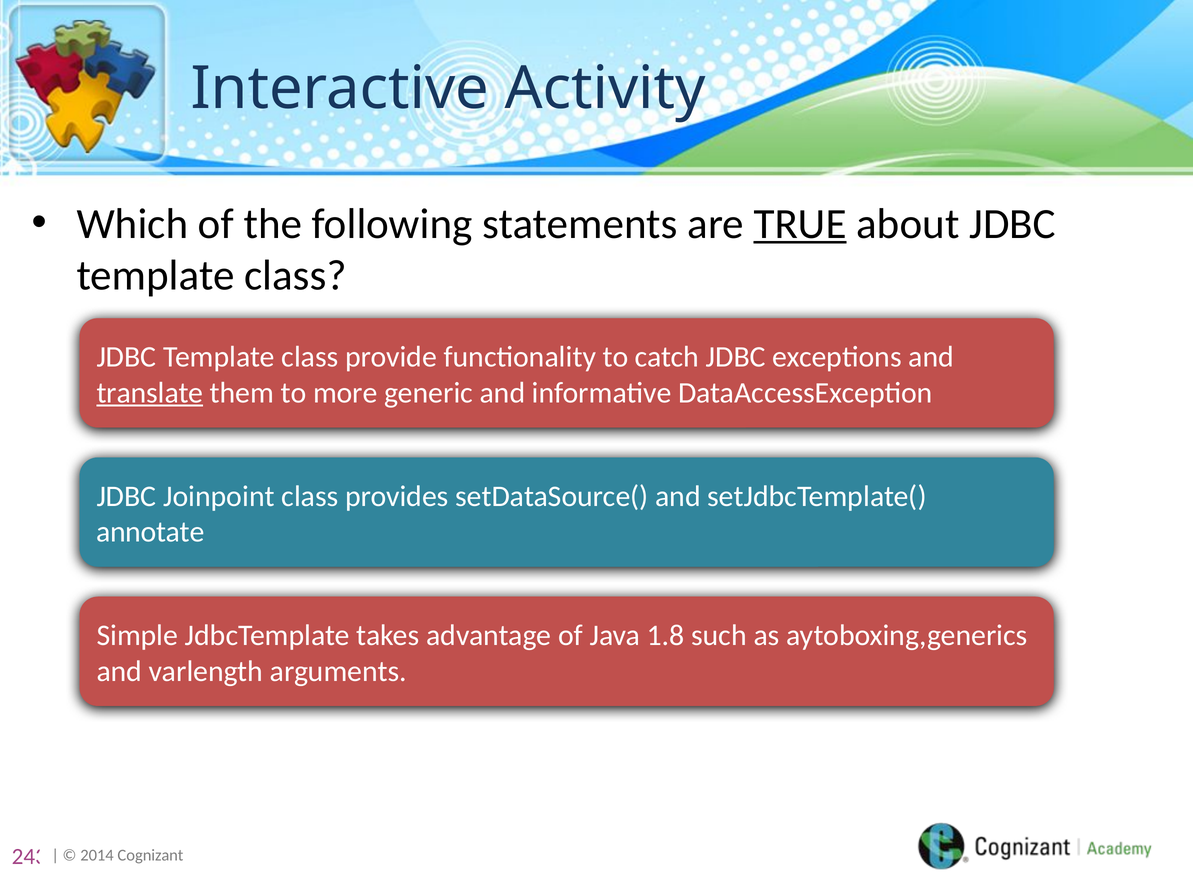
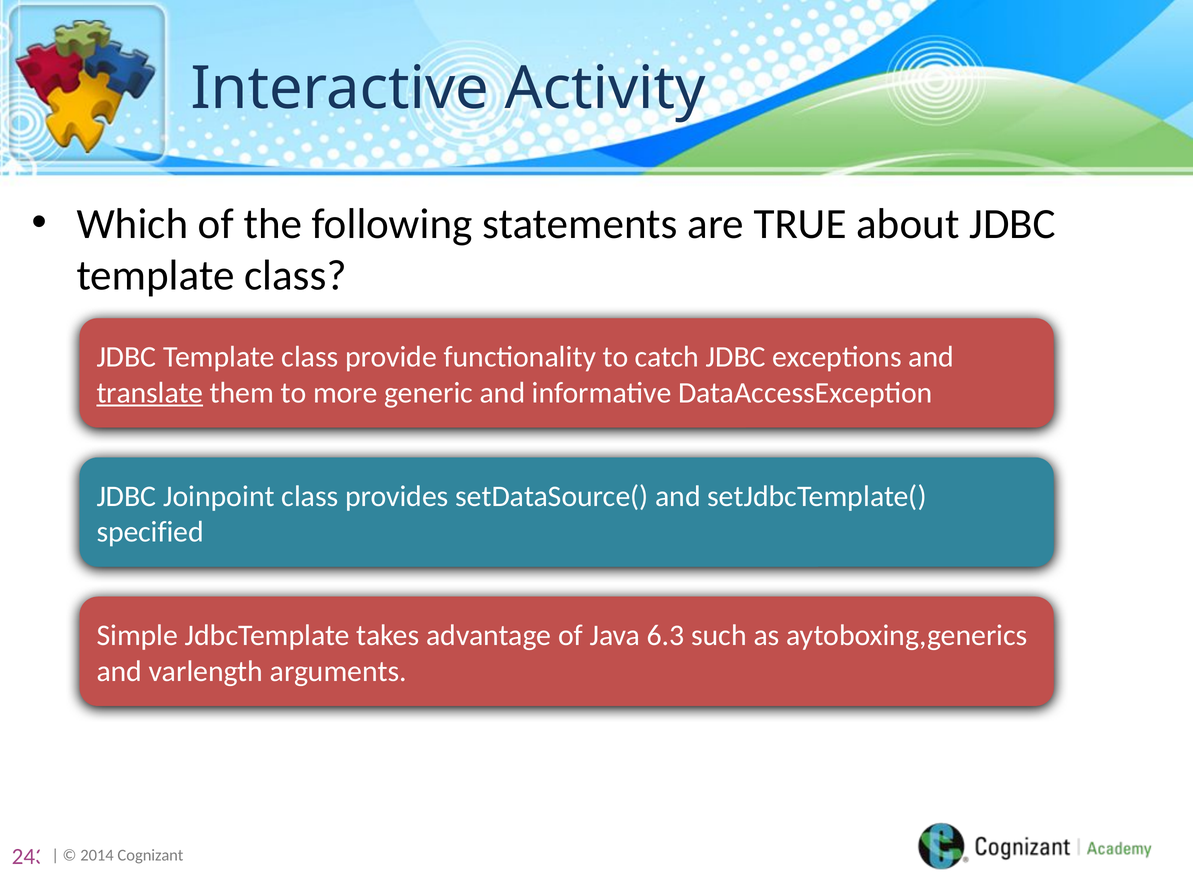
TRUE underline: present -> none
annotate: annotate -> specified
1.8: 1.8 -> 6.3
